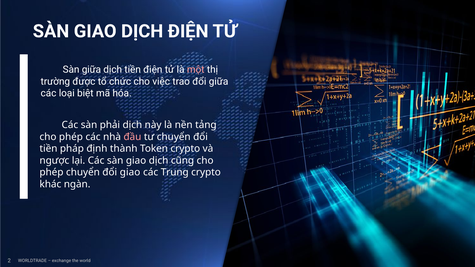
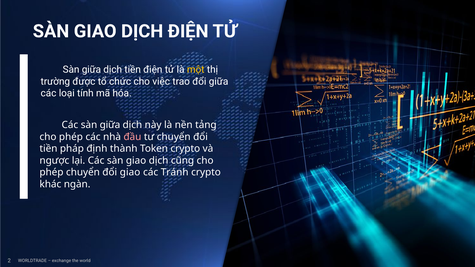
một colour: pink -> yellow
biệt: biệt -> tính
Các sàn phải: phải -> giữa
Trung: Trung -> Tránh
